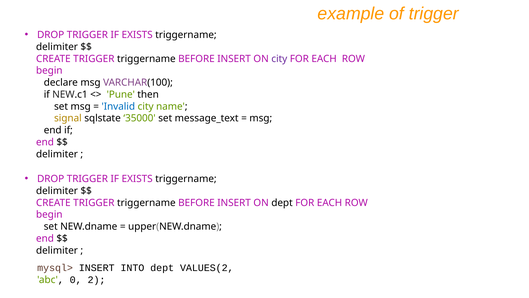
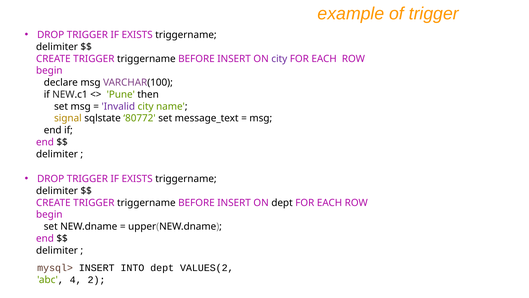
Invalid colour: blue -> purple
35000: 35000 -> 80772
0: 0 -> 4
